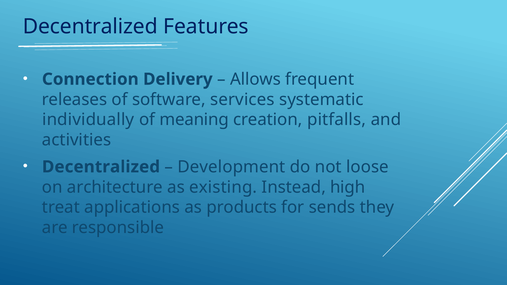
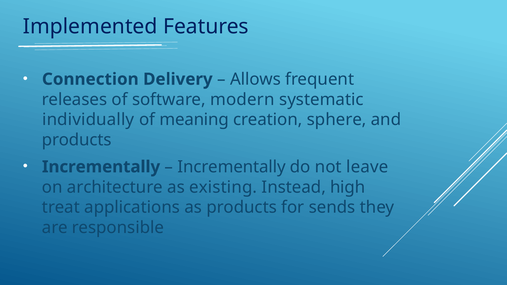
Decentralized at (90, 27): Decentralized -> Implemented
services: services -> modern
pitfalls: pitfalls -> sphere
activities at (77, 140): activities -> products
Decentralized at (101, 167): Decentralized -> Incrementally
Development at (231, 167): Development -> Incrementally
loose: loose -> leave
